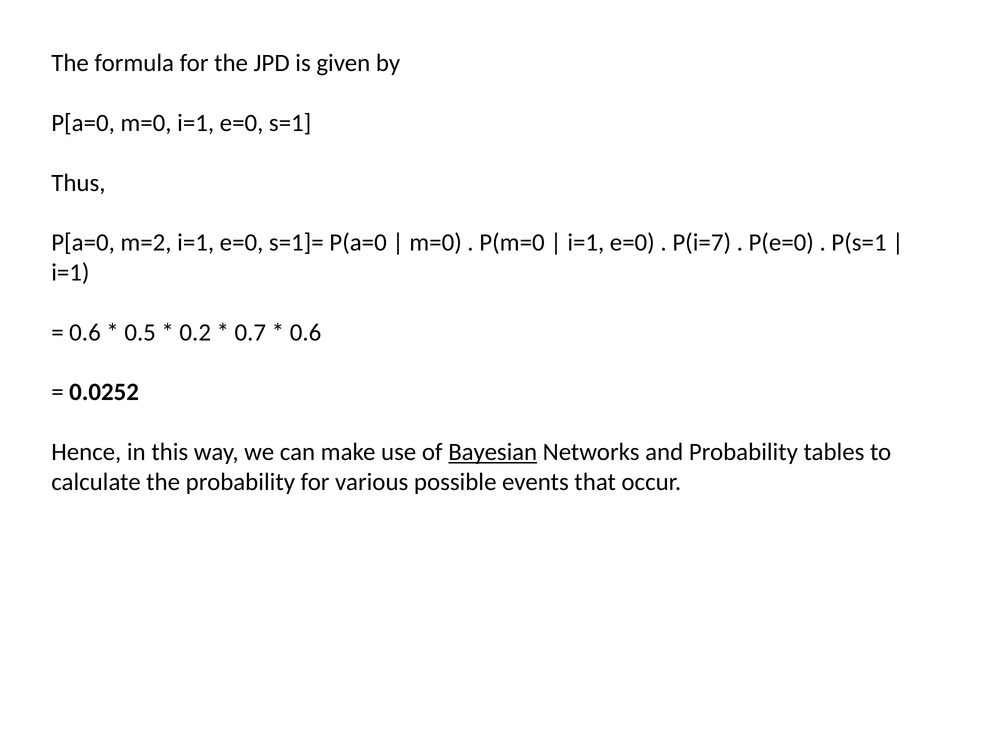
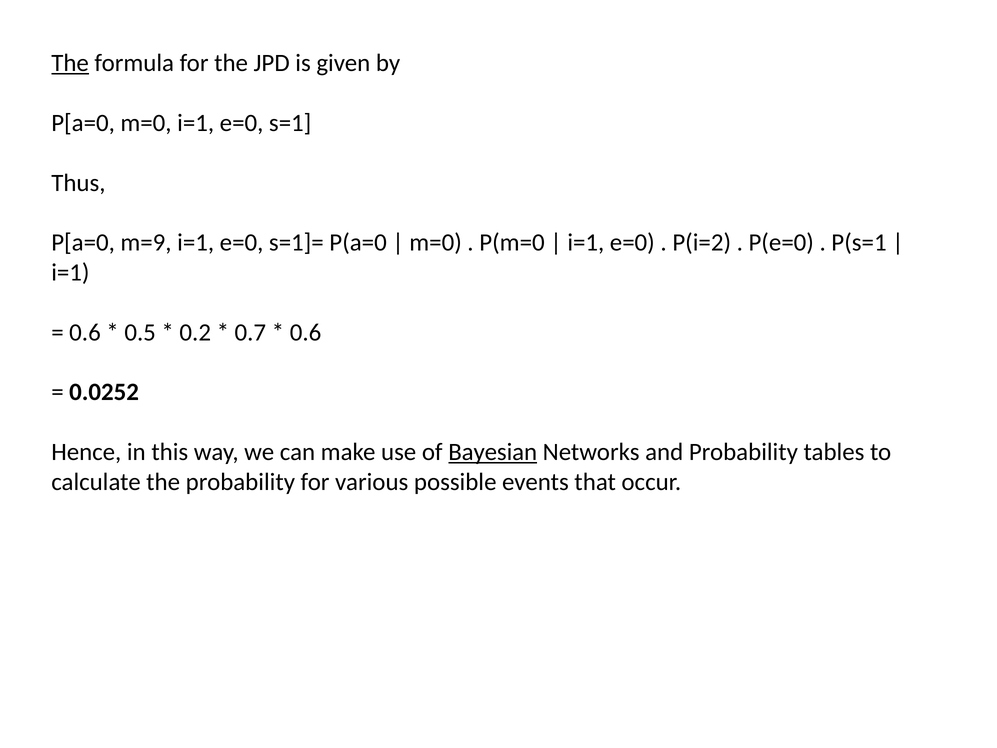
The at (70, 63) underline: none -> present
m=2: m=2 -> m=9
P(i=7: P(i=7 -> P(i=2
